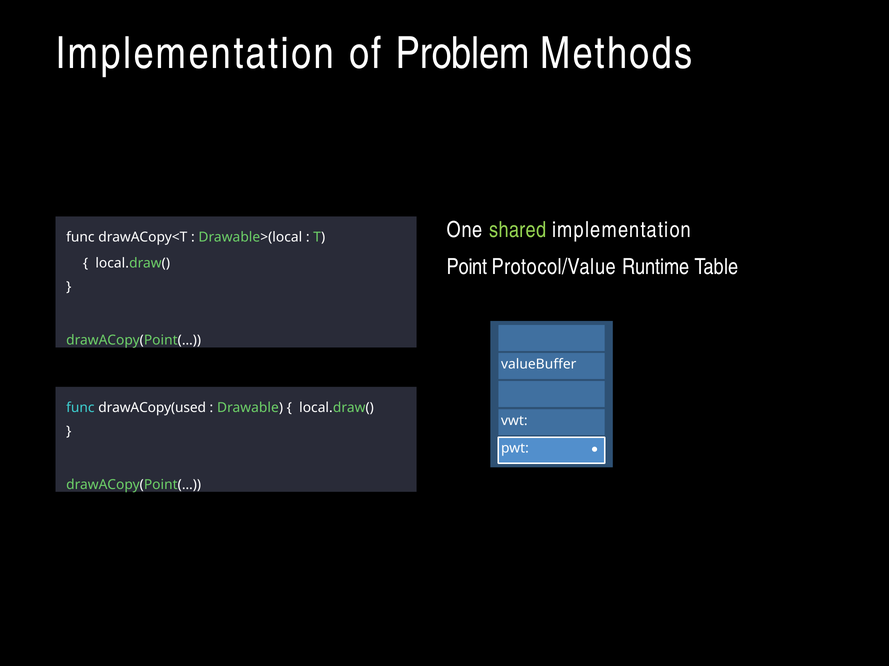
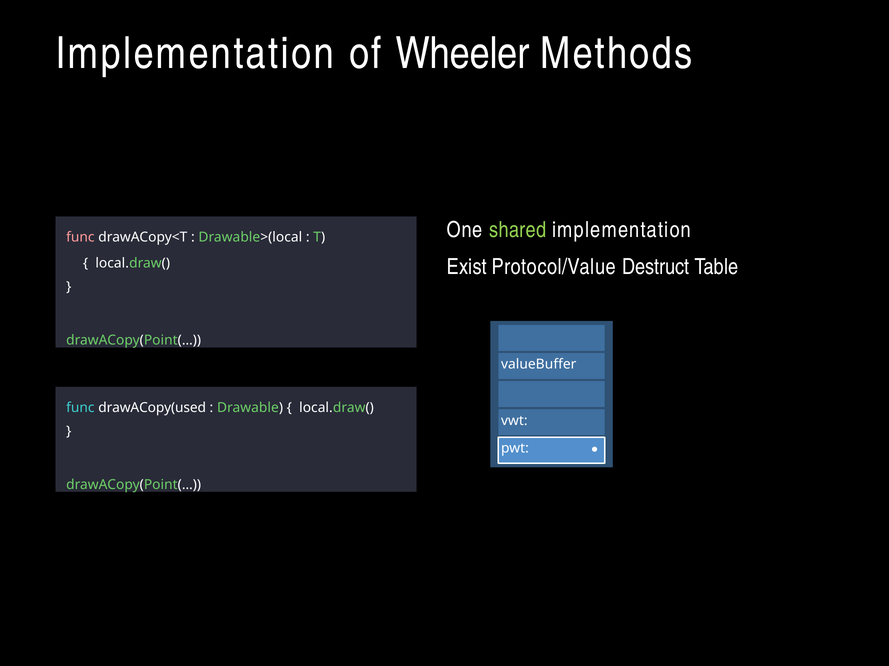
Problem: Problem -> Wheeler
func at (80, 238) colour: white -> pink
Point: Point -> Exist
Runtime: Runtime -> Destruct
